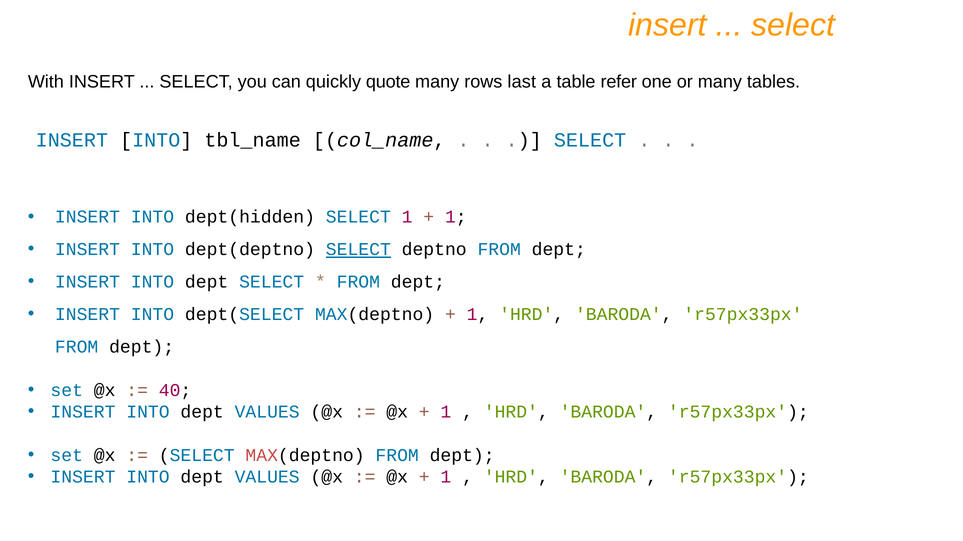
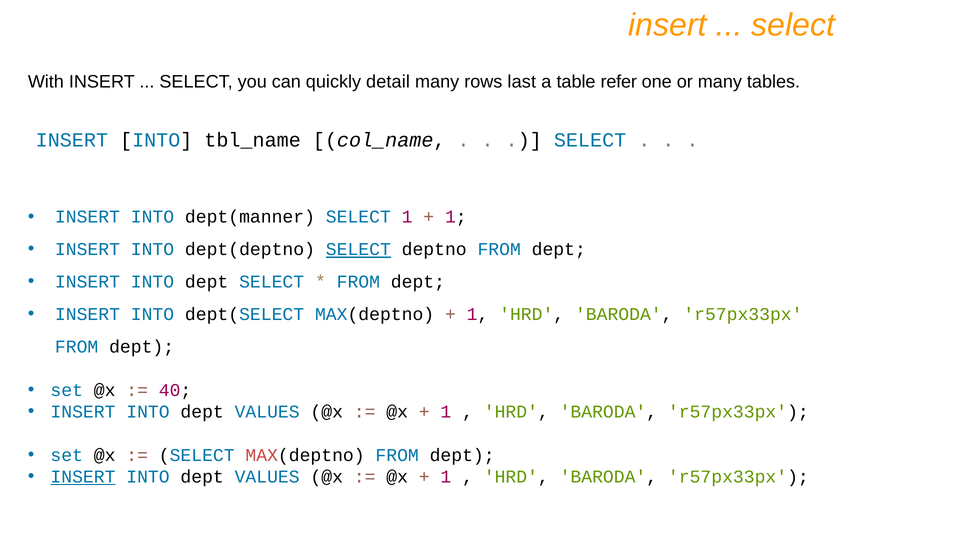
quote: quote -> detail
dept(hidden: dept(hidden -> dept(manner
INSERT at (83, 477) underline: none -> present
